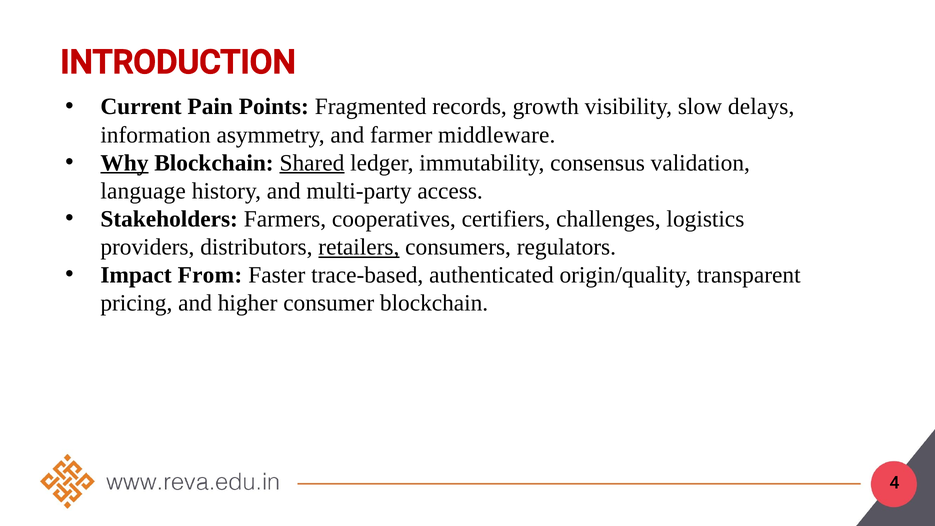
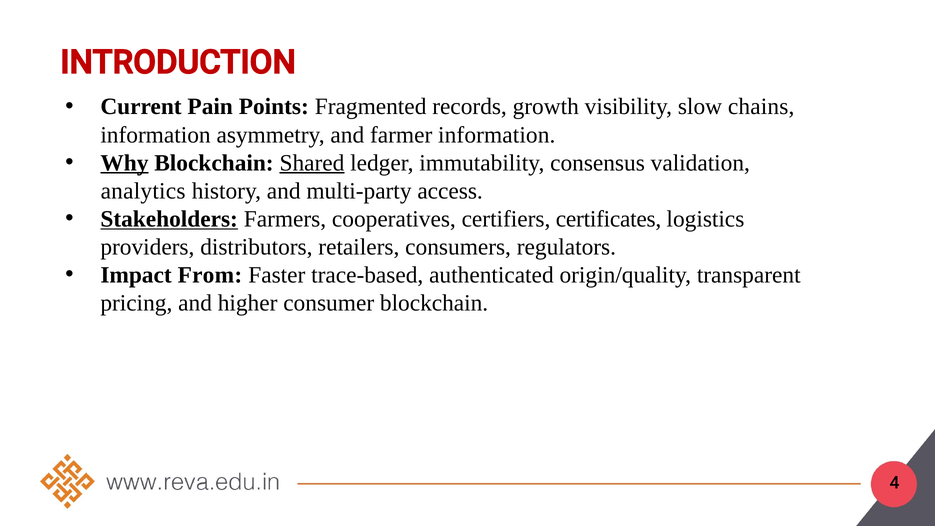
delays: delays -> chains
farmer middleware: middleware -> information
language: language -> analytics
Stakeholders underline: none -> present
challenges: challenges -> certificates
retailers underline: present -> none
